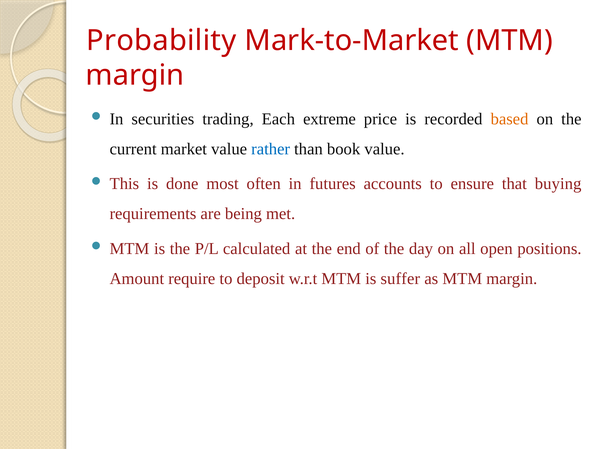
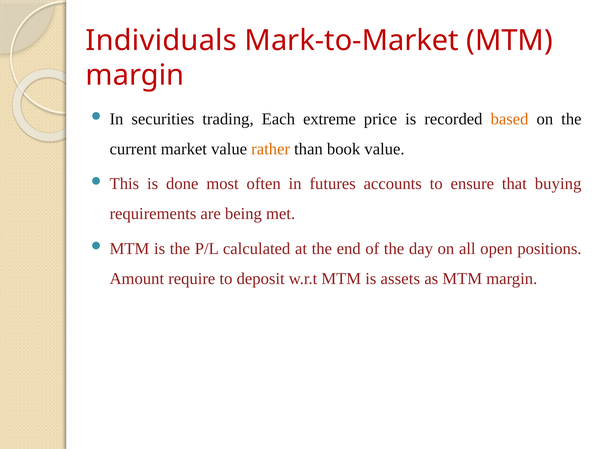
Probability: Probability -> Individuals
rather colour: blue -> orange
suffer: suffer -> assets
